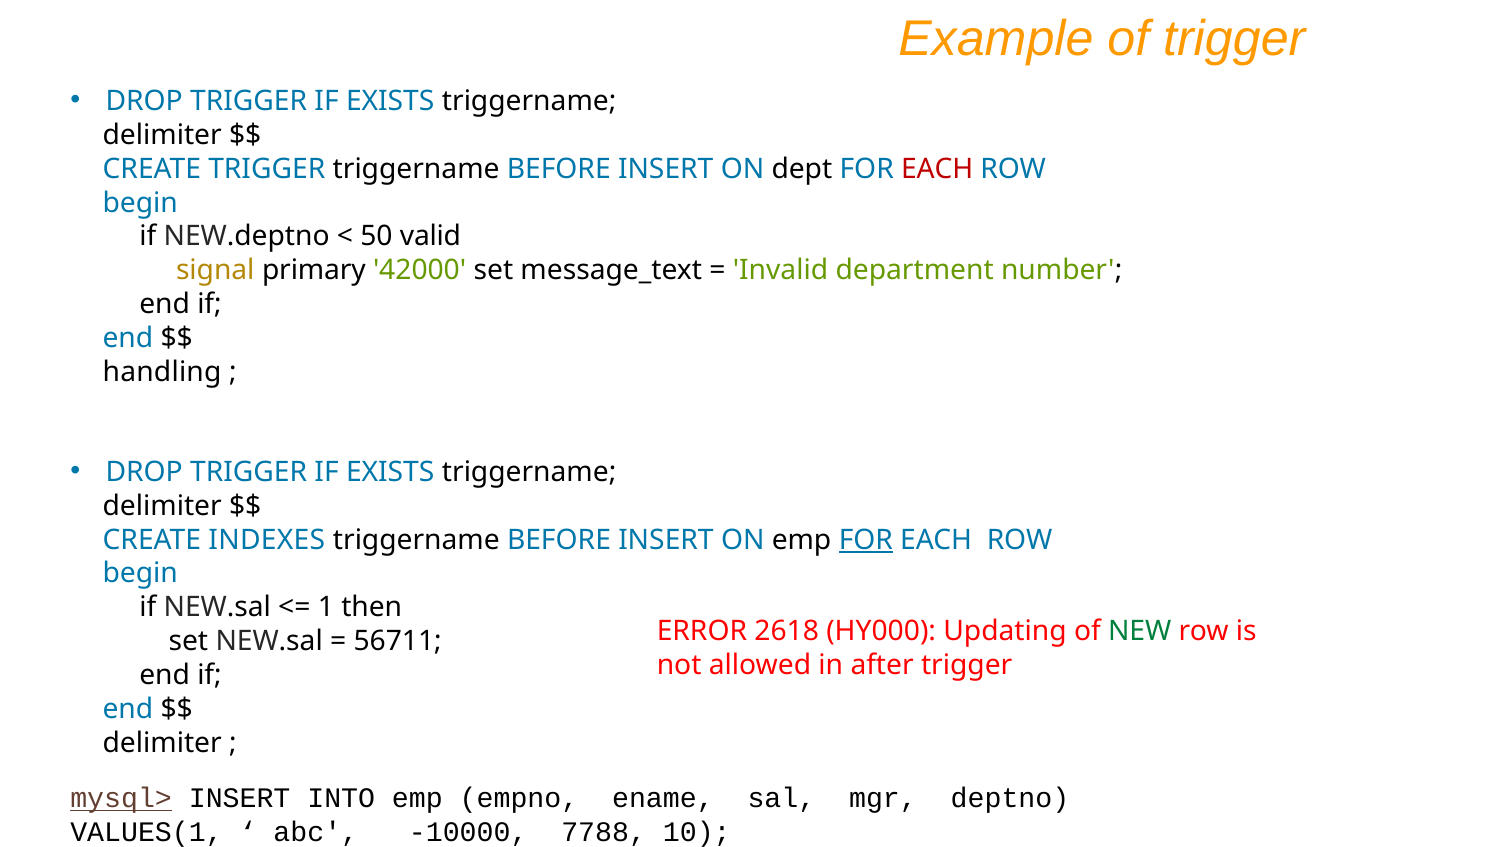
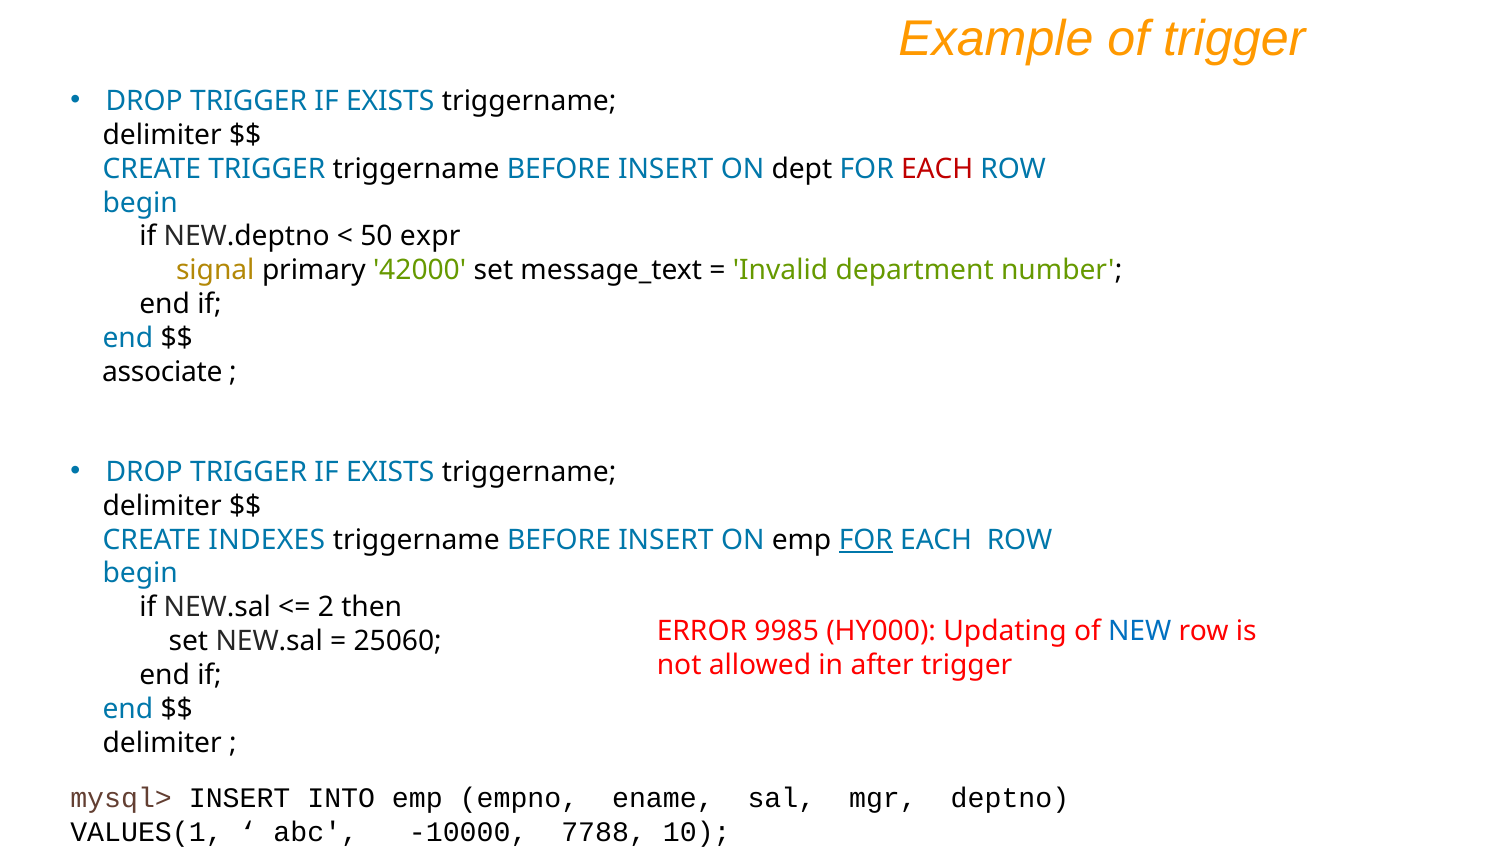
valid: valid -> expr
handling: handling -> associate
1: 1 -> 2
2618: 2618 -> 9985
NEW colour: green -> blue
56711: 56711 -> 25060
mysql> underline: present -> none
